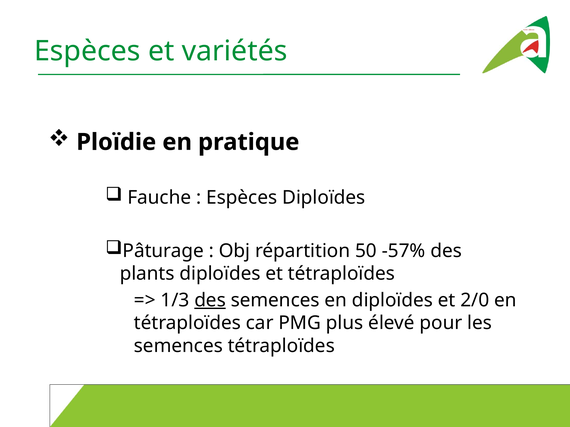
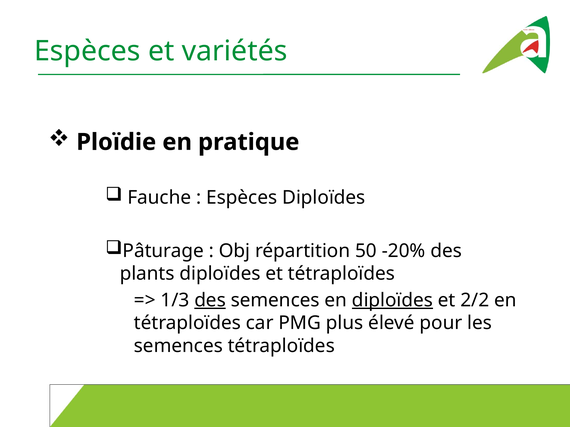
-57%: -57% -> -20%
diploïdes at (393, 301) underline: none -> present
2/0: 2/0 -> 2/2
